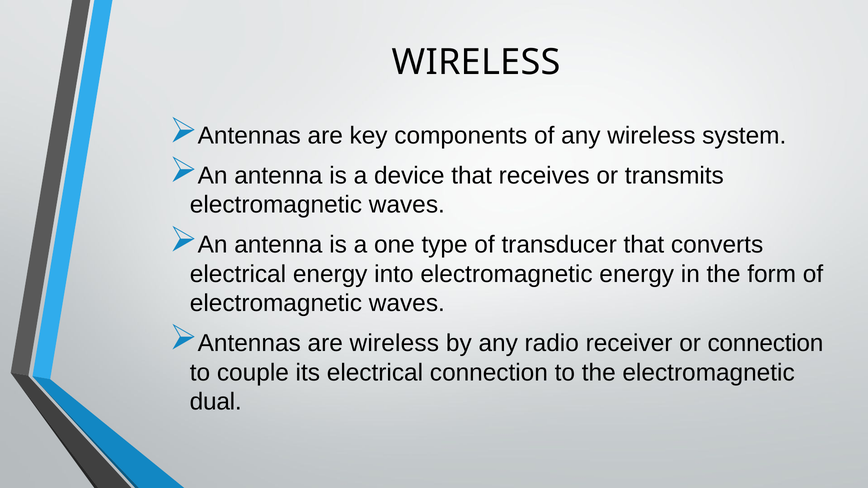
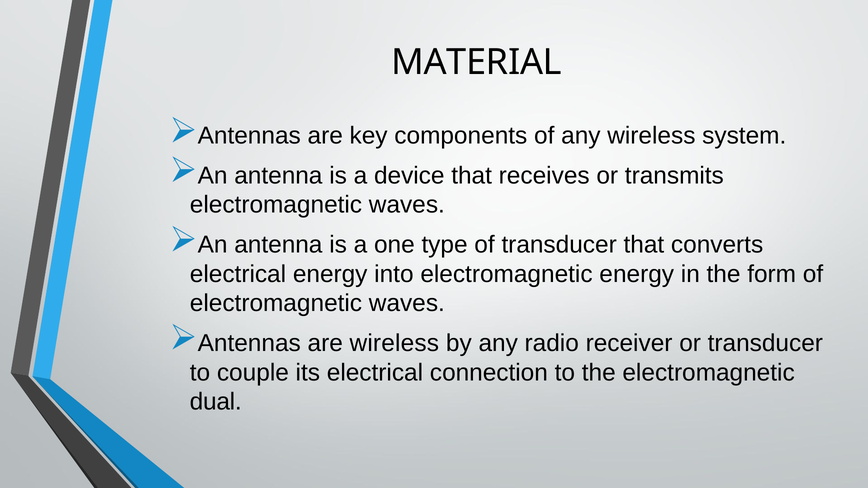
WIRELESS at (476, 62): WIRELESS -> MATERIAL
or connection: connection -> transducer
